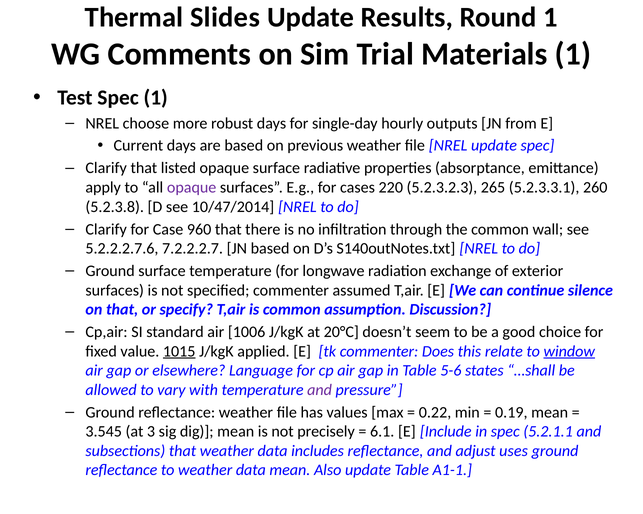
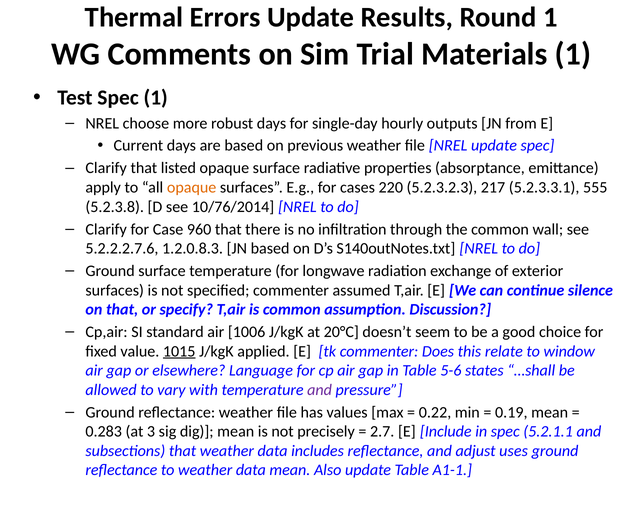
Slides: Slides -> Errors
opaque at (192, 188) colour: purple -> orange
265: 265 -> 217
260: 260 -> 555
10/47/2014: 10/47/2014 -> 10/76/2014
7.2.2.2.7: 7.2.2.2.7 -> 1.2.0.8.3
window underline: present -> none
3.545: 3.545 -> 0.283
6.1: 6.1 -> 2.7
